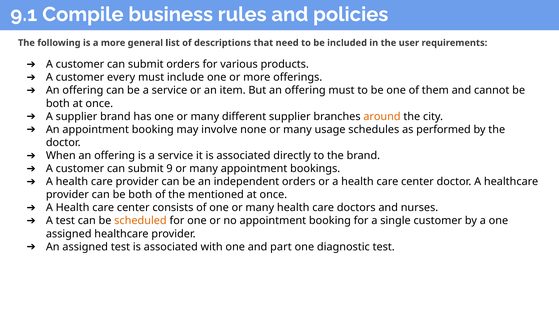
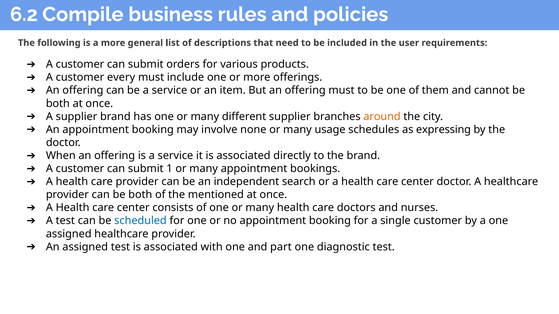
9.1: 9.1 -> 6.2
performed: performed -> expressing
9: 9 -> 1
independent orders: orders -> search
scheduled colour: orange -> blue
